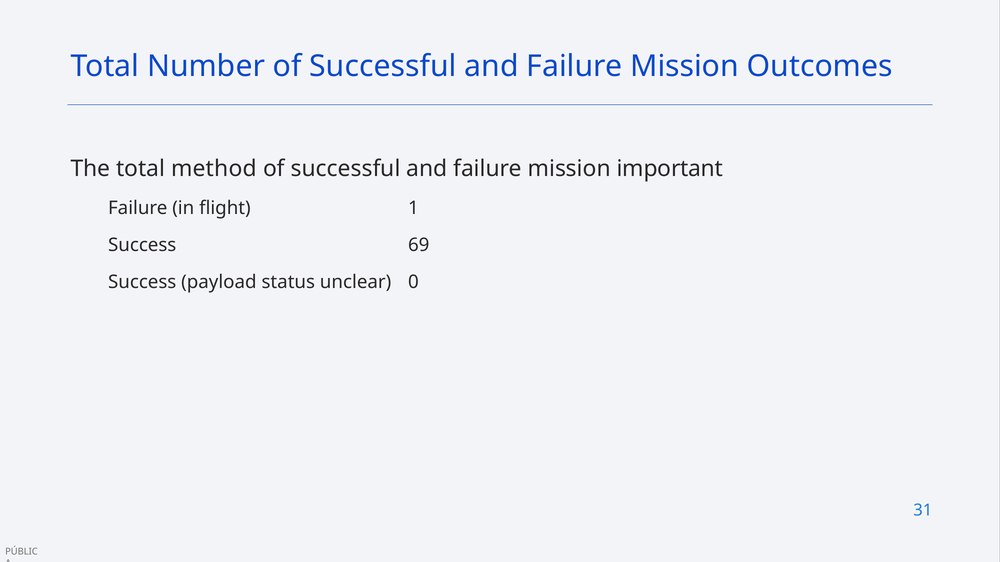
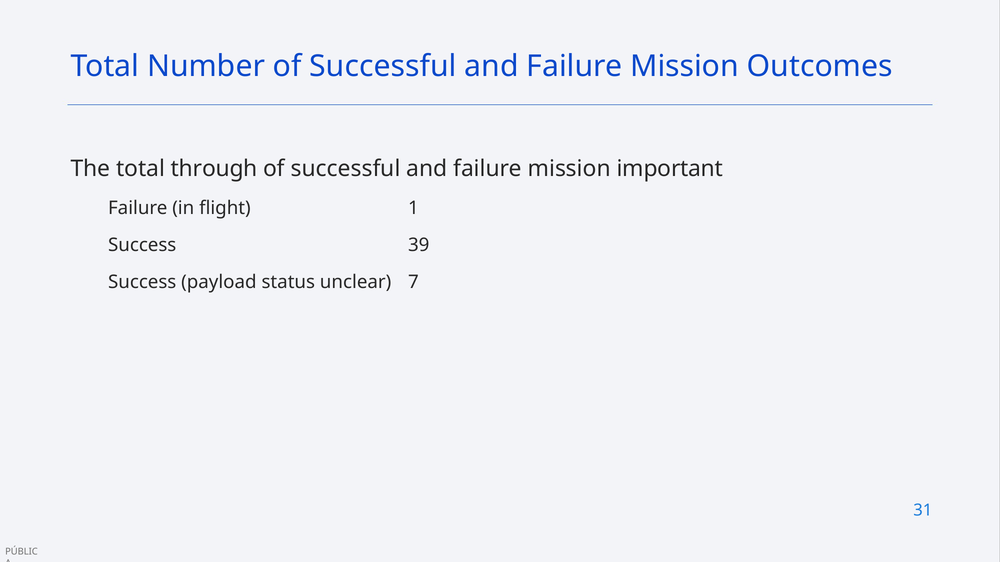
method: method -> through
69: 69 -> 39
0: 0 -> 7
